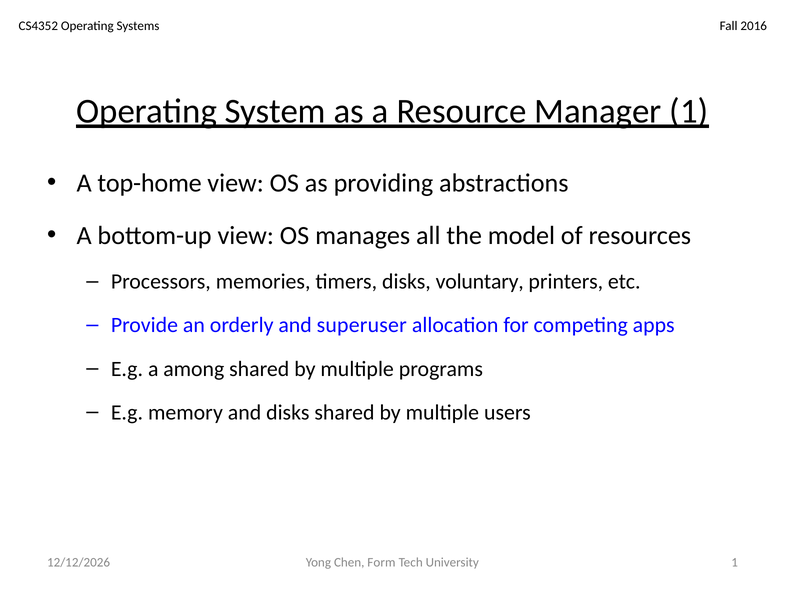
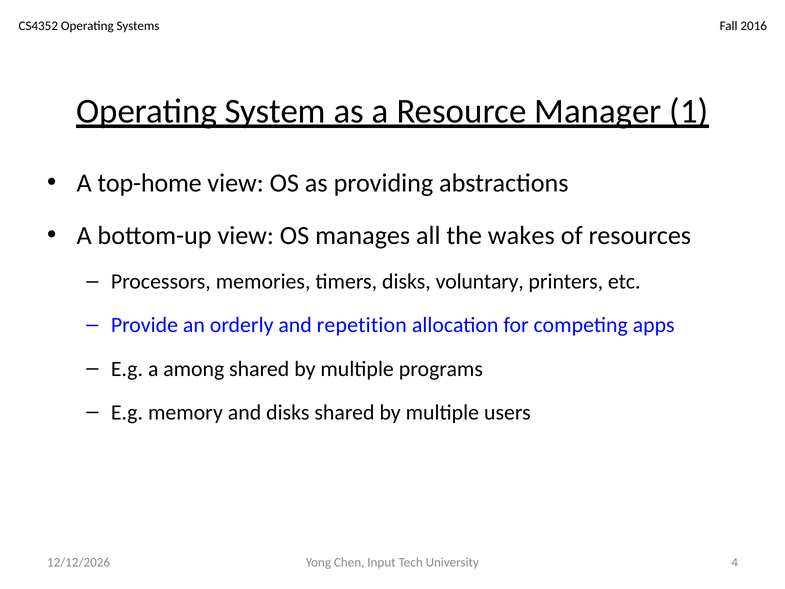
model: model -> wakes
superuser: superuser -> repetition
Form: Form -> Input
University 1: 1 -> 4
